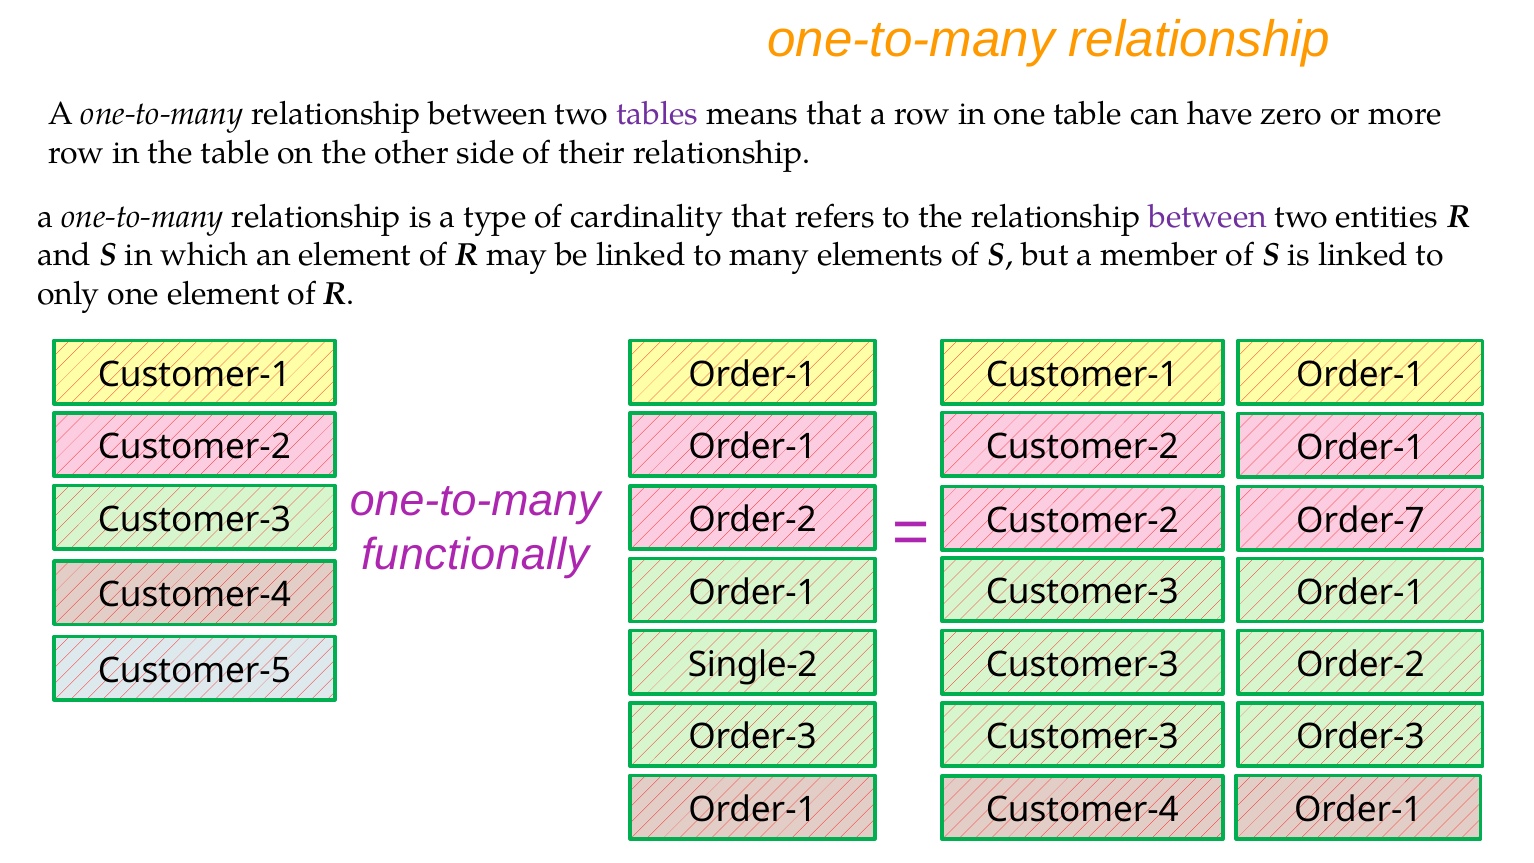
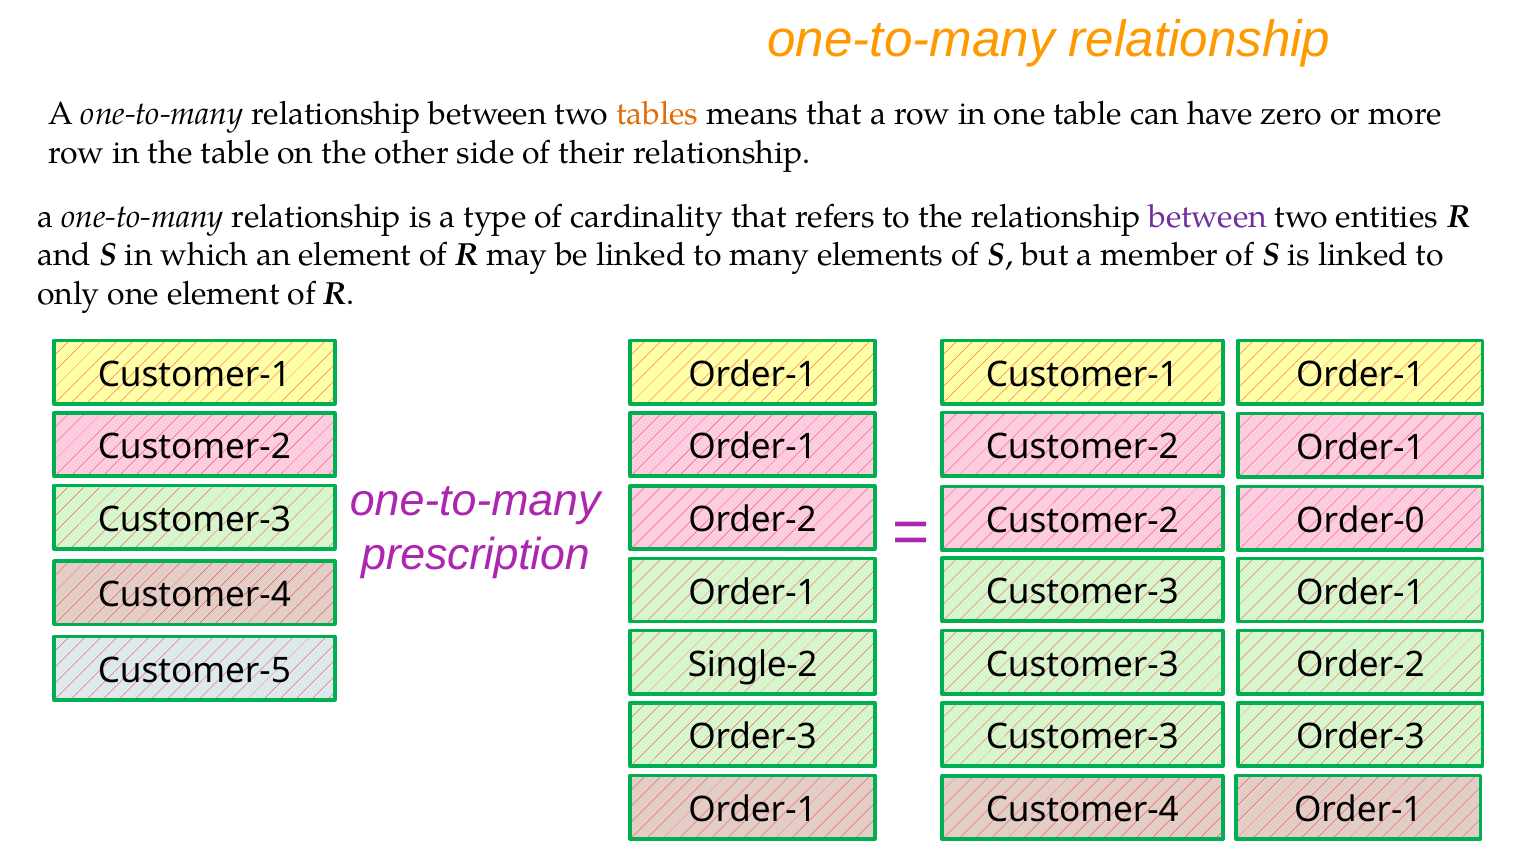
tables colour: purple -> orange
Order-7: Order-7 -> Order-0
functionally: functionally -> prescription
